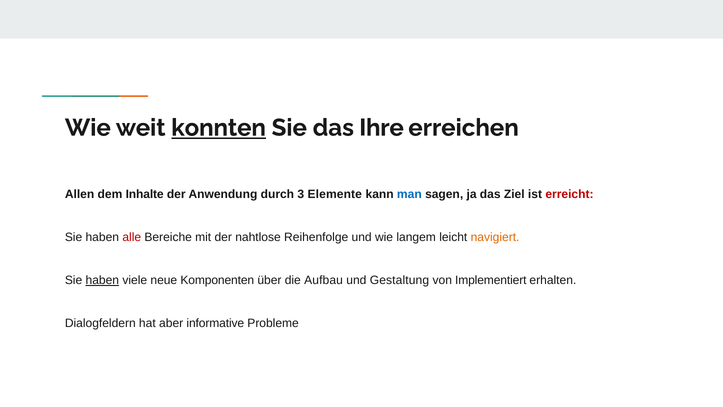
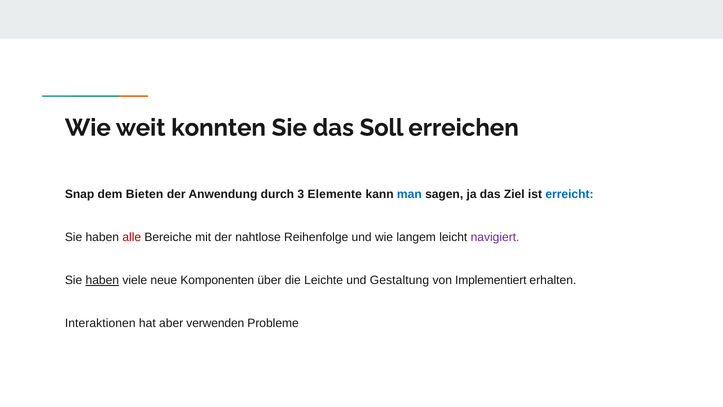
konnten underline: present -> none
Ihre: Ihre -> Soll
Allen: Allen -> Snap
Inhalte: Inhalte -> Bieten
erreicht colour: red -> blue
navigiert colour: orange -> purple
Aufbau: Aufbau -> Leichte
Dialogfeldern: Dialogfeldern -> Interaktionen
informative: informative -> verwenden
